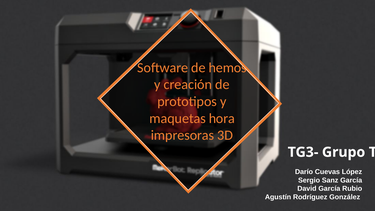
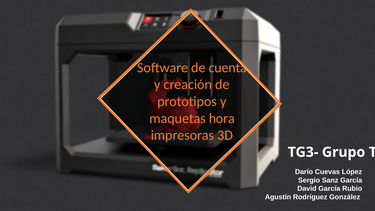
hemos: hemos -> cuenta
